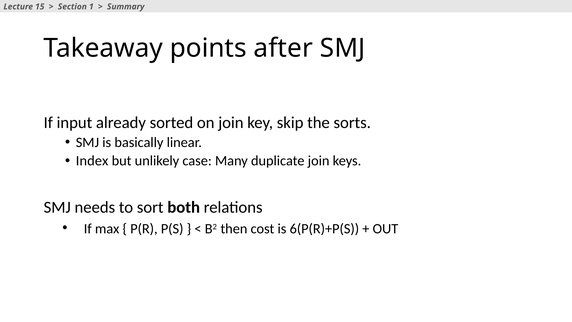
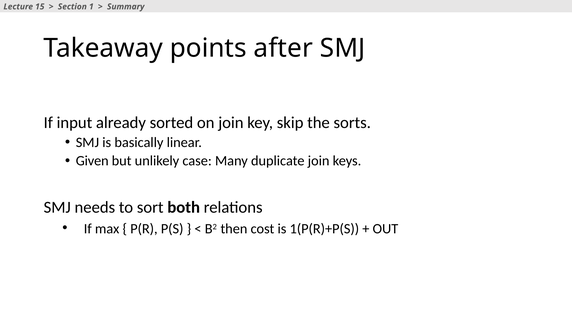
Index: Index -> Given
6(P(R)+P(S: 6(P(R)+P(S -> 1(P(R)+P(S
